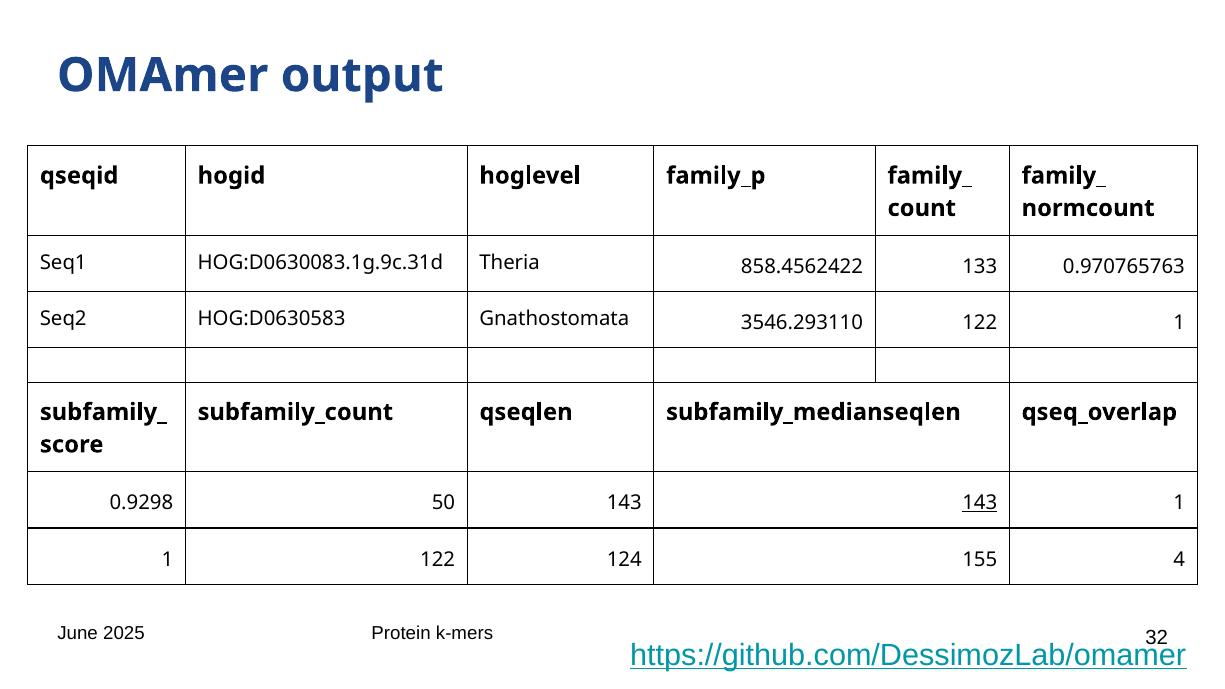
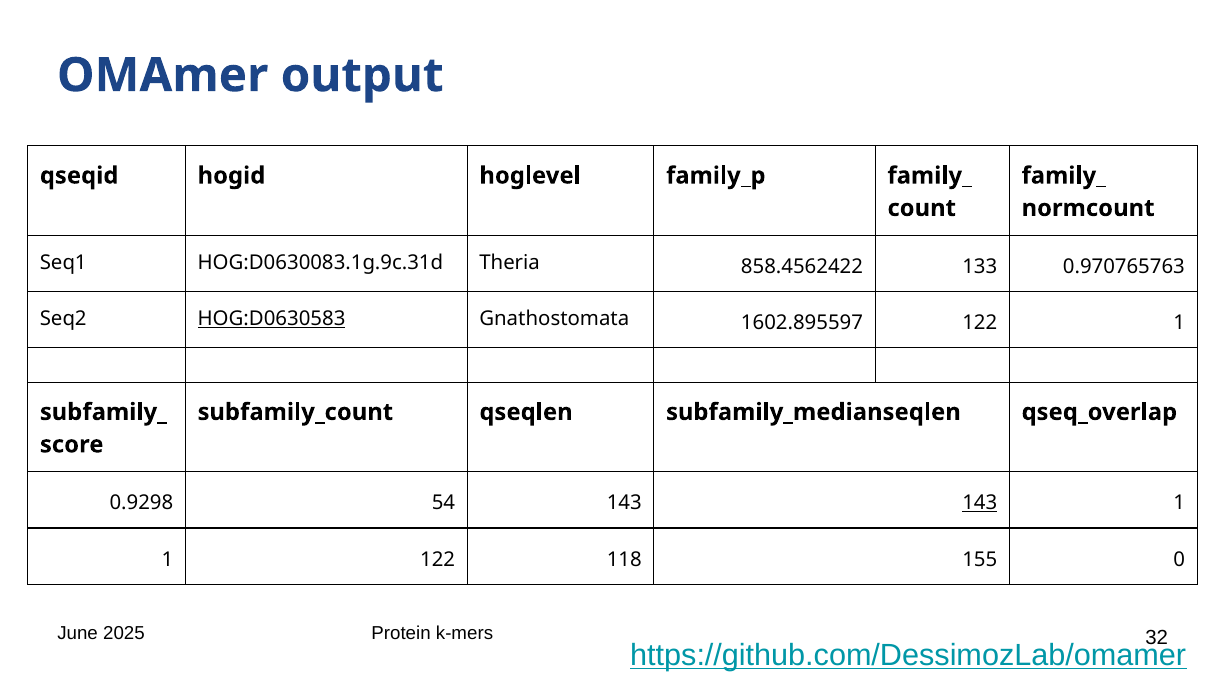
HOG:D0630583 underline: none -> present
3546.293110: 3546.293110 -> 1602.895597
50: 50 -> 54
124: 124 -> 118
4: 4 -> 0
